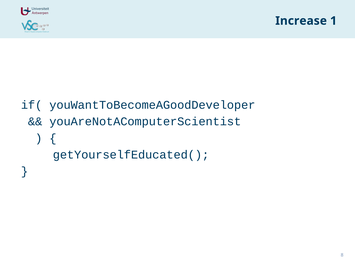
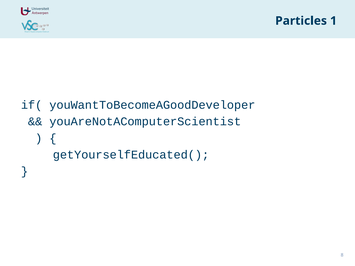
Increase: Increase -> Particles
